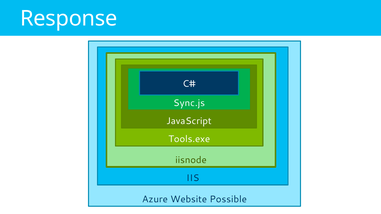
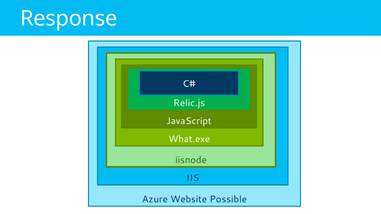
Sync.js: Sync.js -> Relic.js
Tools.exe: Tools.exe -> What.exe
